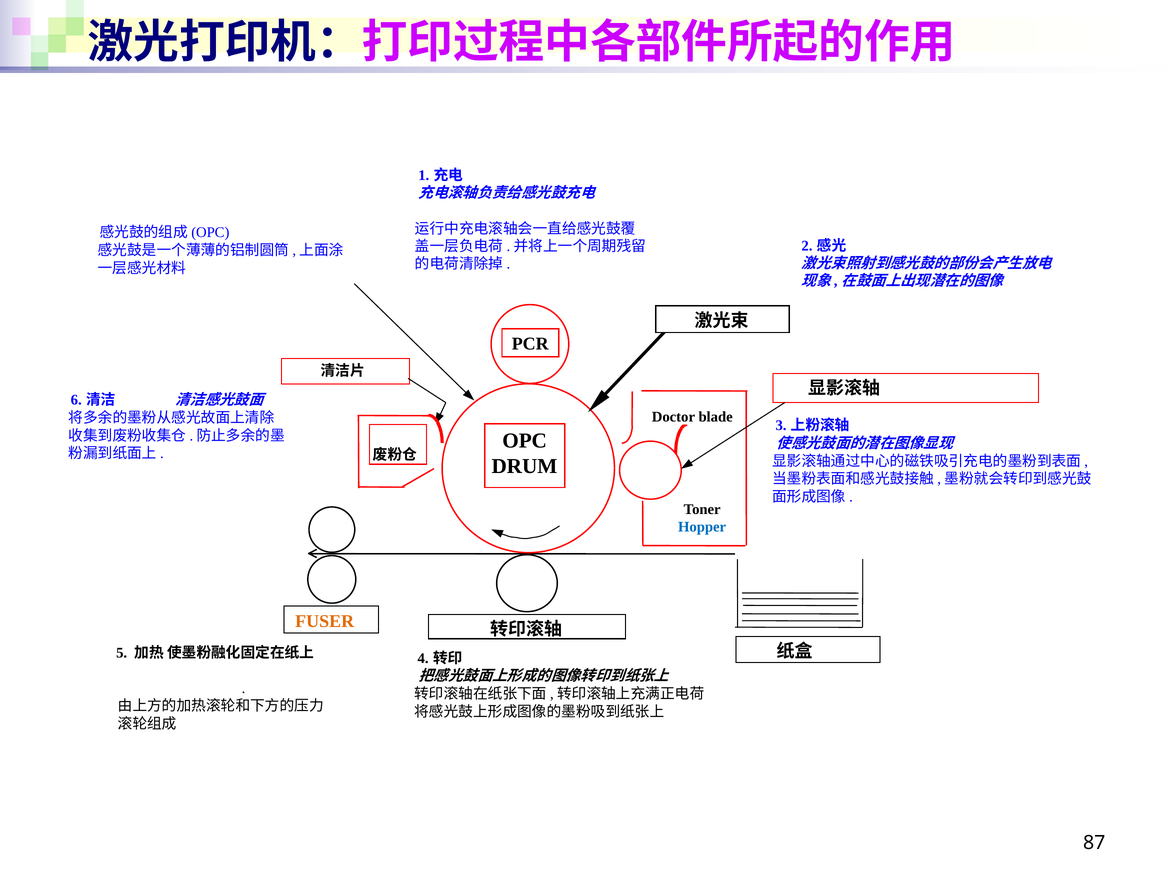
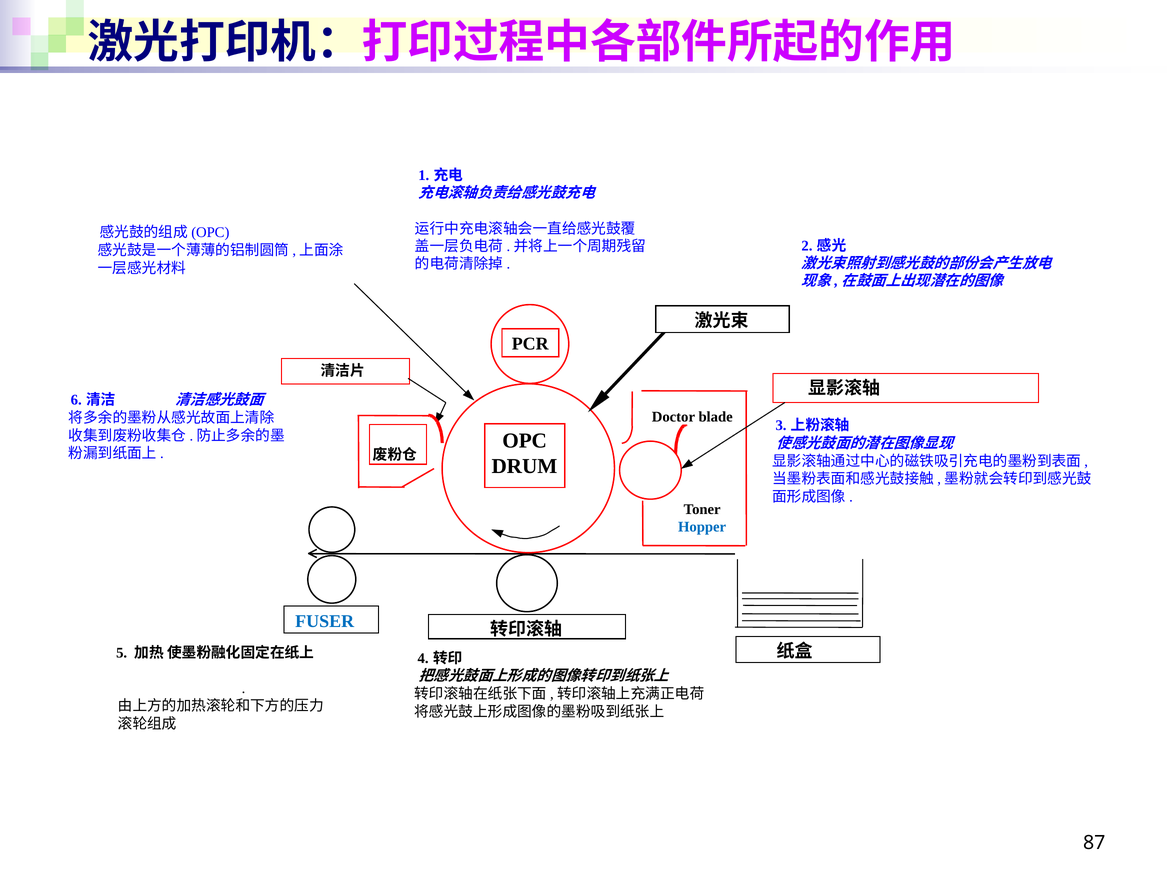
FUSER colour: orange -> blue
